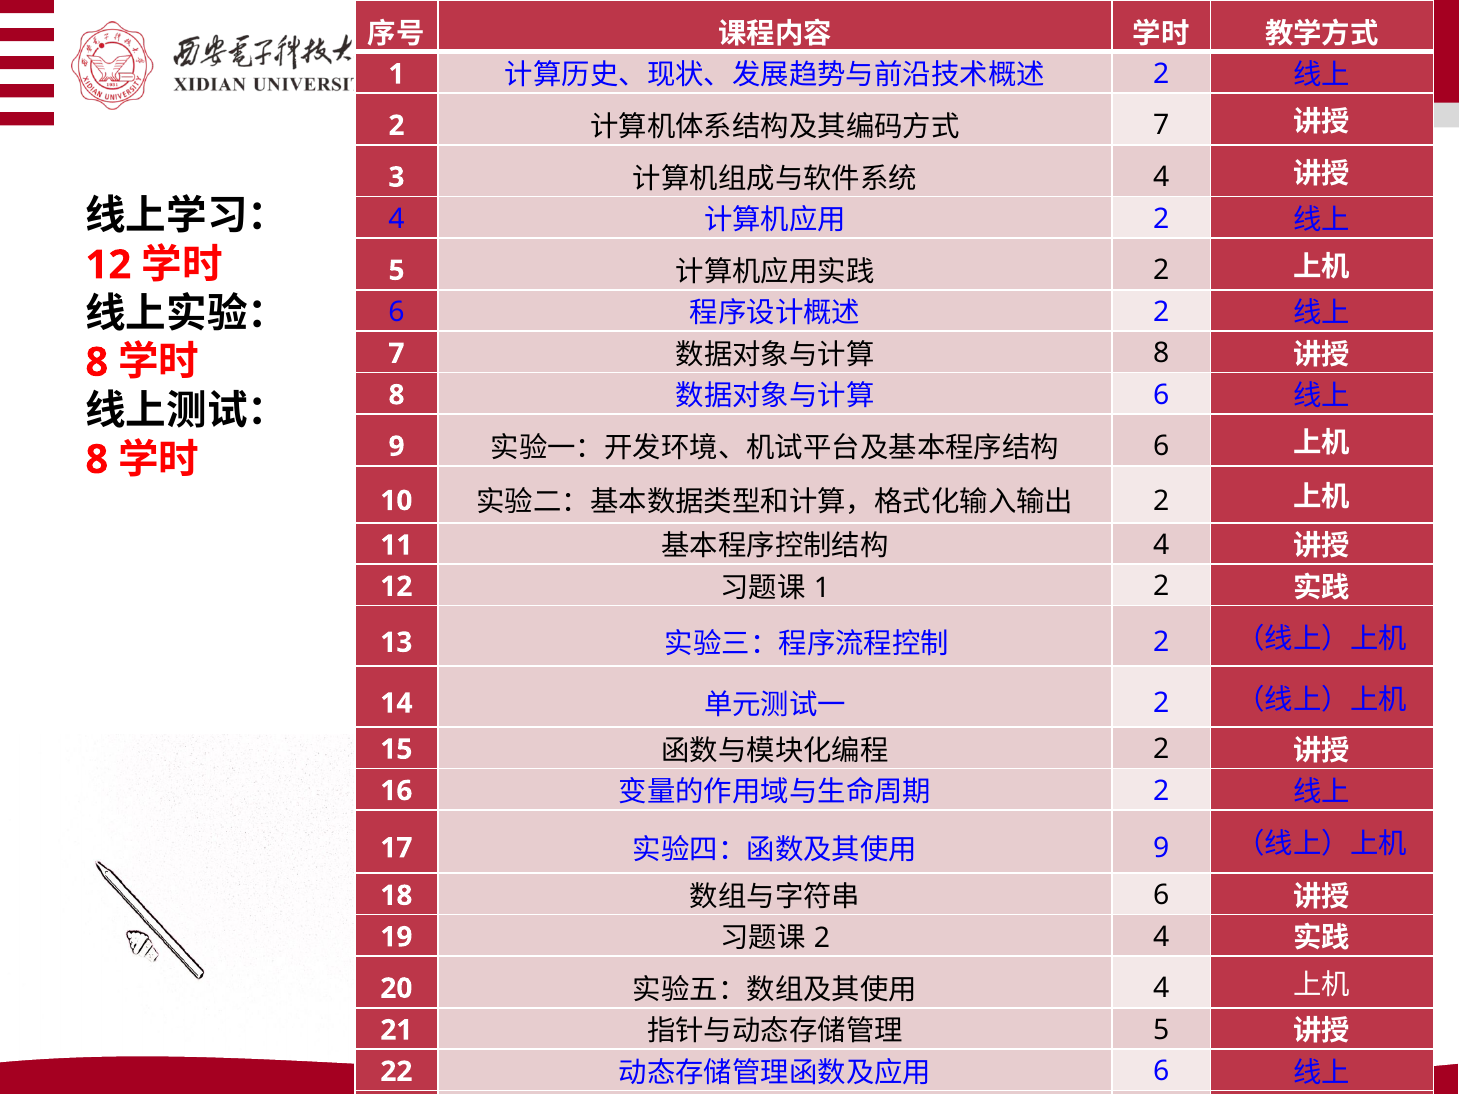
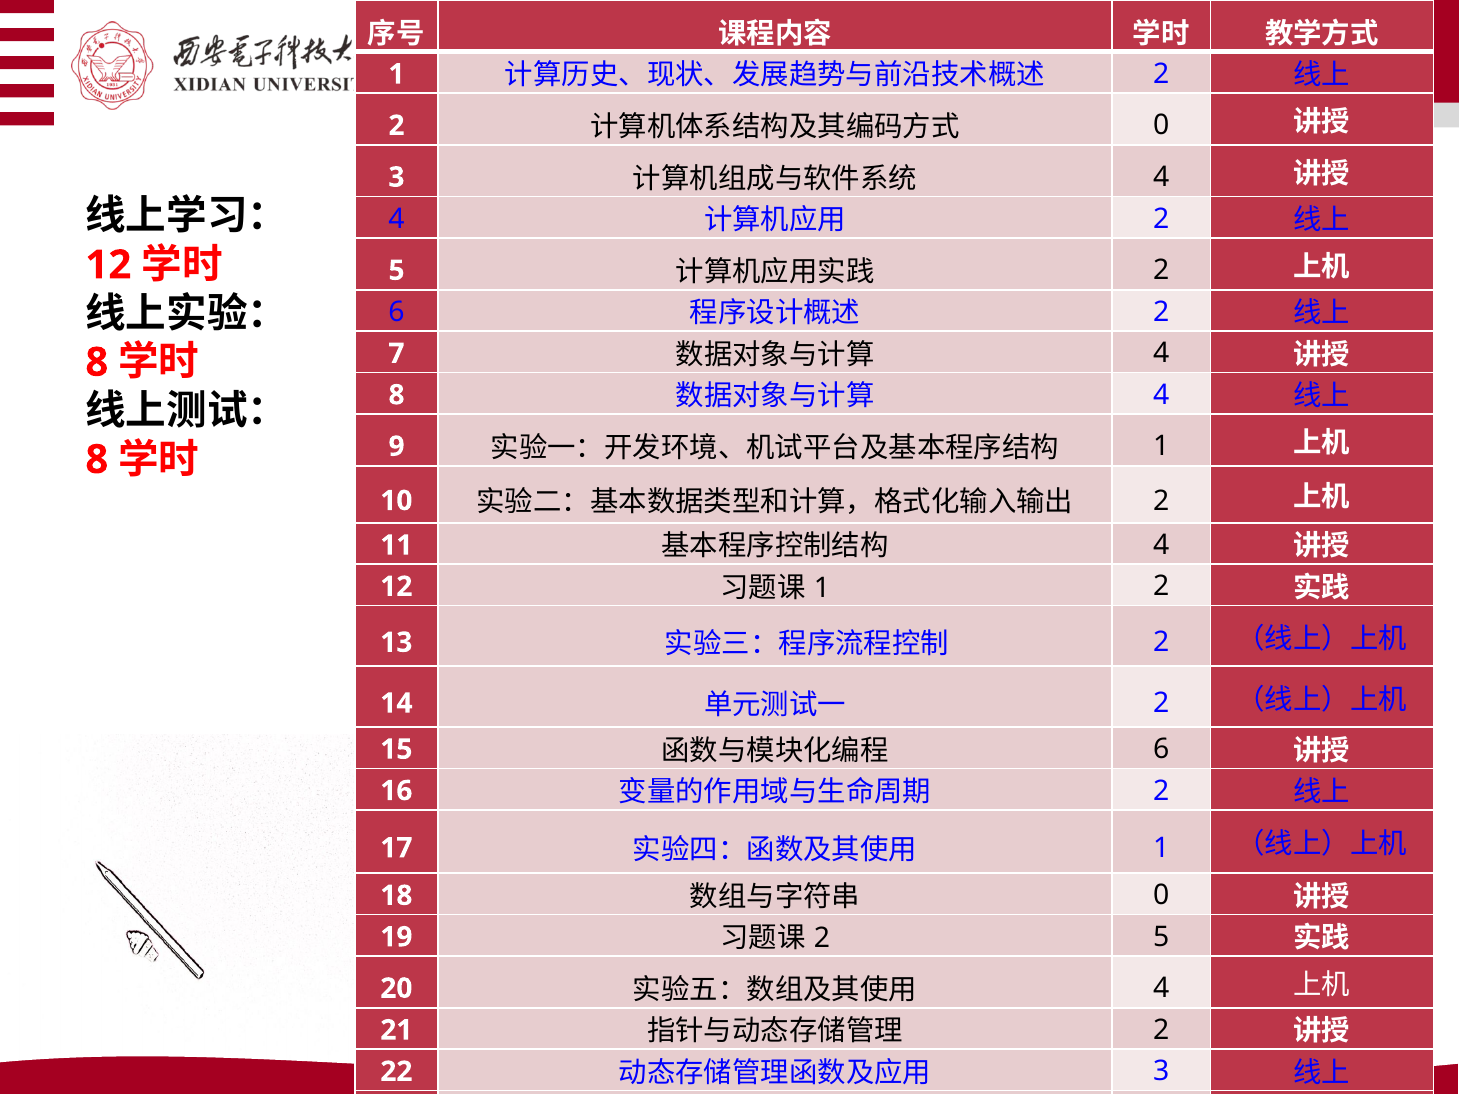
7 at (1161, 126): 7 -> 0
8 at (1161, 354): 8 -> 4
6 at (1161, 395): 6 -> 4
6 at (1161, 446): 6 -> 1
2 at (1161, 750): 2 -> 6
9 at (1161, 848): 9 -> 1
6 at (1161, 896): 6 -> 0
4 at (1161, 937): 4 -> 5
5 at (1161, 1030): 5 -> 2
6 at (1161, 1072): 6 -> 3
